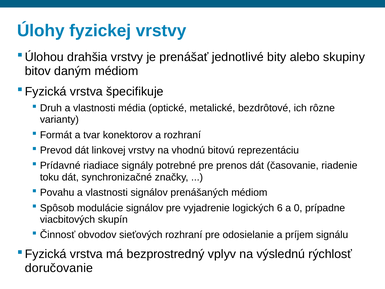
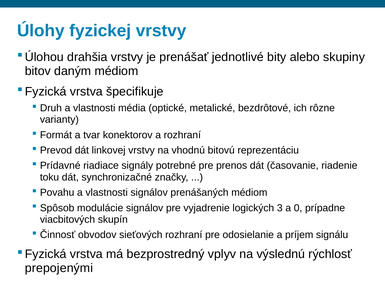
6: 6 -> 3
doručovanie: doručovanie -> prepojenými
